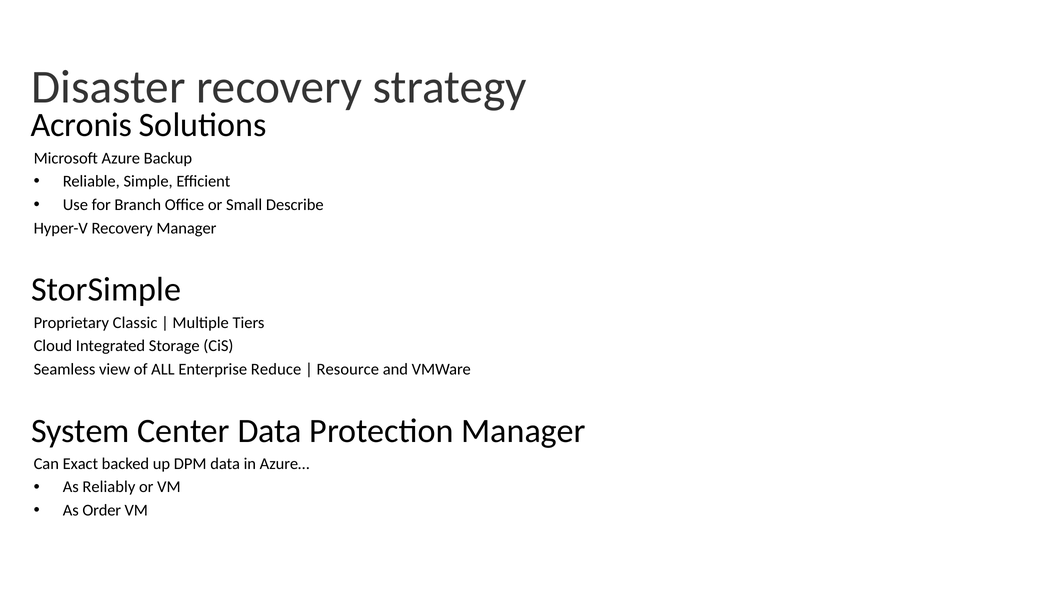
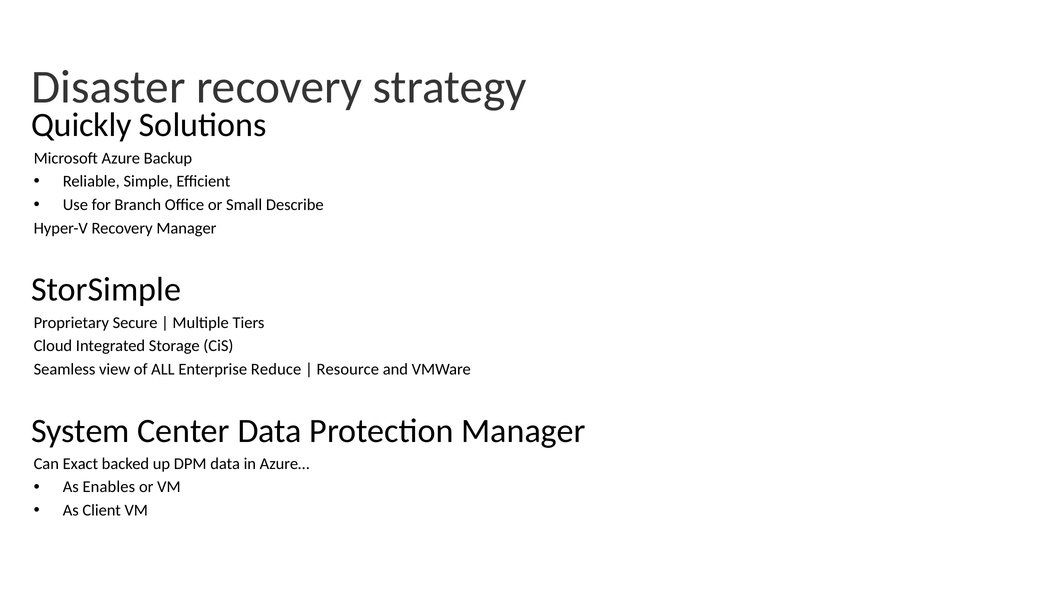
Acronis: Acronis -> Quickly
Classic: Classic -> Secure
Reliably: Reliably -> Enables
Order: Order -> Client
